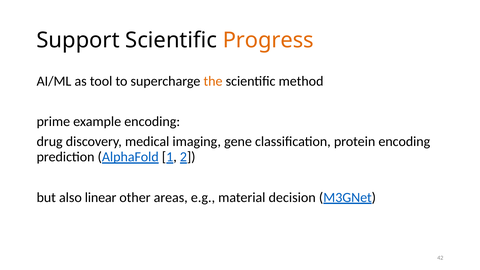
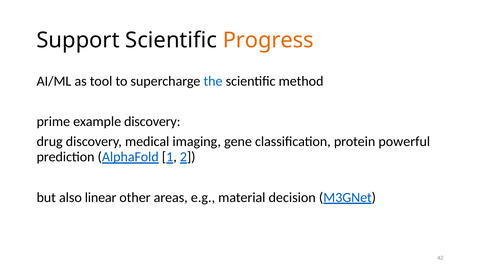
the colour: orange -> blue
example encoding: encoding -> discovery
protein encoding: encoding -> powerful
